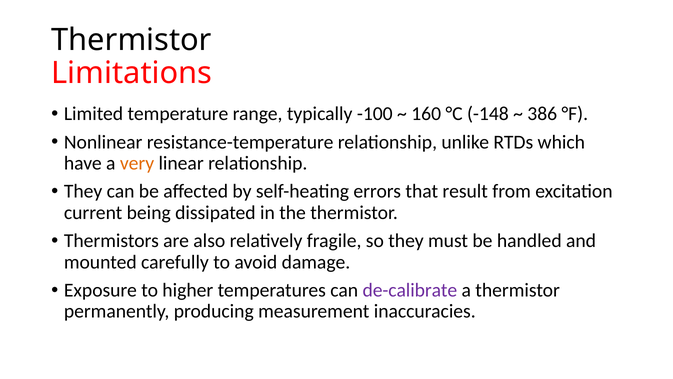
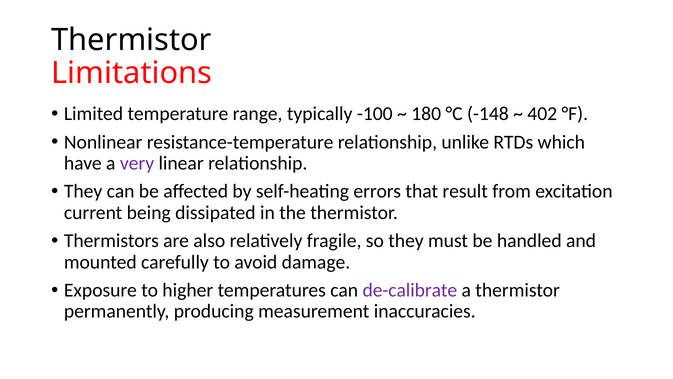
160: 160 -> 180
386: 386 -> 402
very colour: orange -> purple
